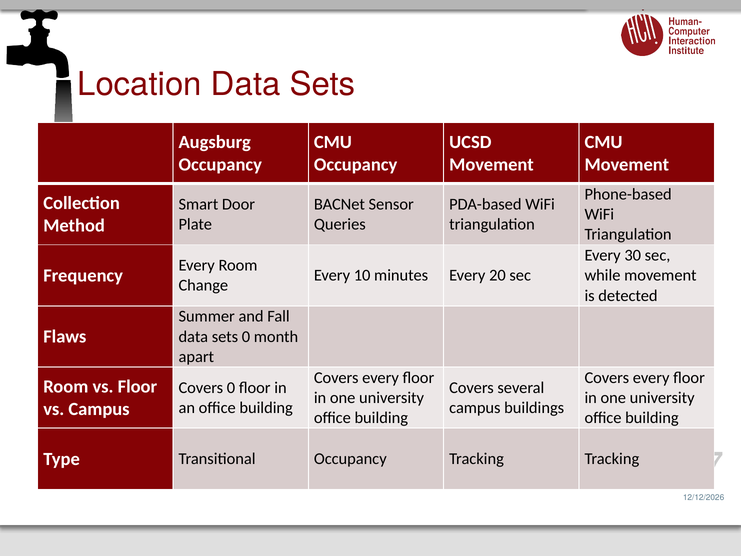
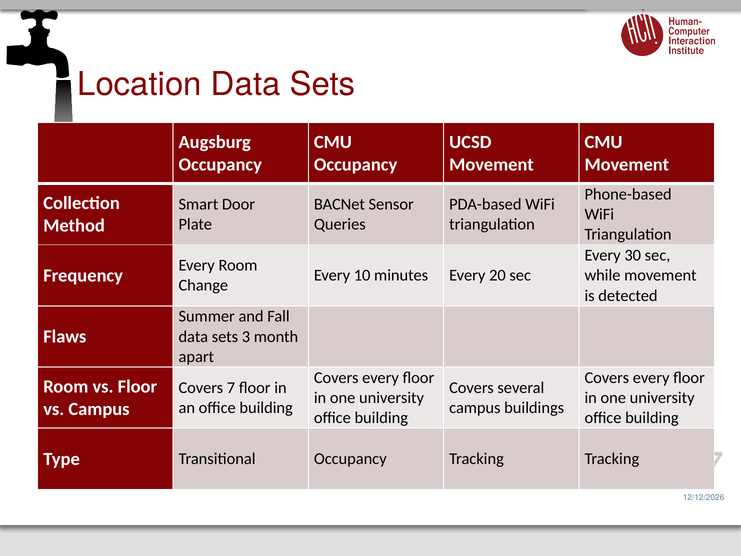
sets 0: 0 -> 3
Covers 0: 0 -> 7
